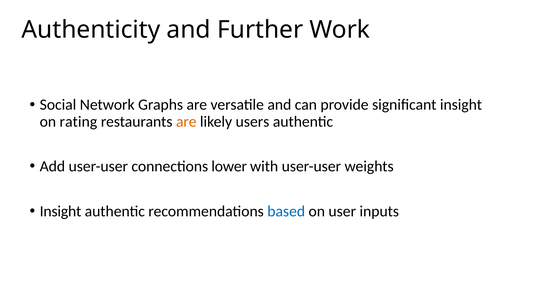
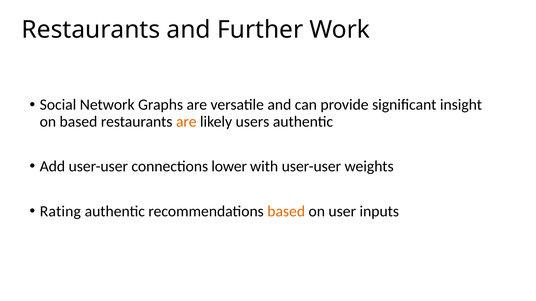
Authenticity at (91, 30): Authenticity -> Restaurants
on rating: rating -> based
Insight at (61, 212): Insight -> Rating
based at (286, 212) colour: blue -> orange
